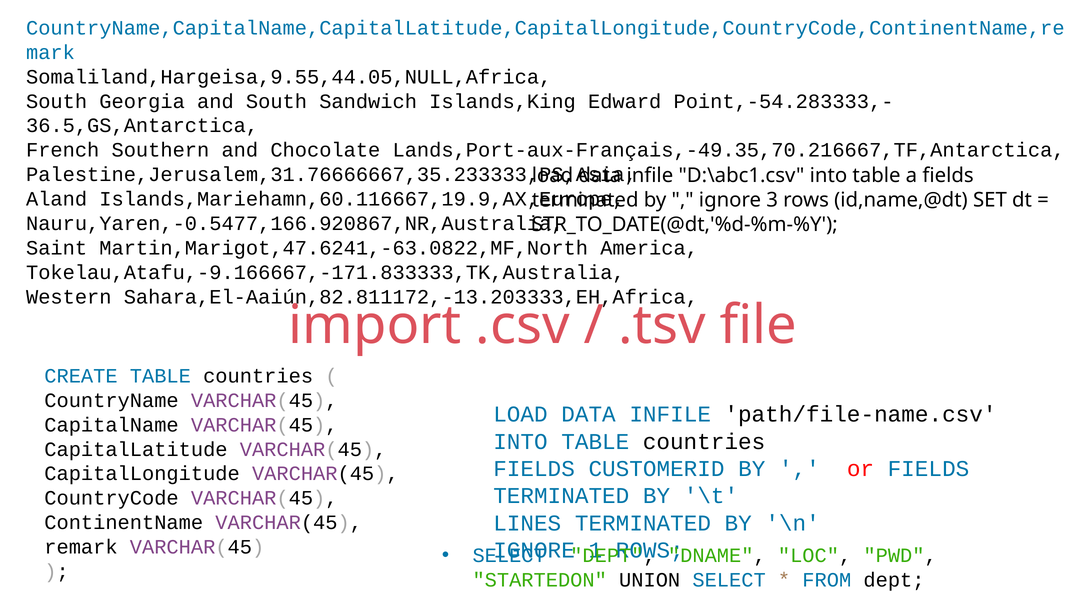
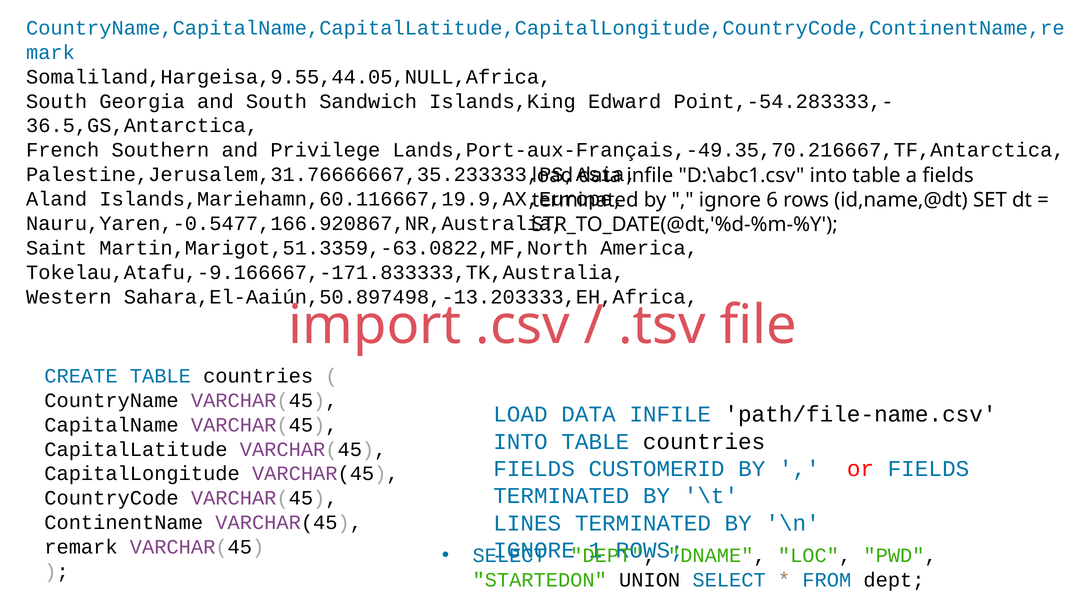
Chocolate: Chocolate -> Privilege
3: 3 -> 6
Martin,Marigot,47.6241,-63.0822,MF,North: Martin,Marigot,47.6241,-63.0822,MF,North -> Martin,Marigot,51.3359,-63.0822,MF,North
Sahara,El-Aaiún,82.811172,-13.203333,EH,Africa: Sahara,El-Aaiún,82.811172,-13.203333,EH,Africa -> Sahara,El-Aaiún,50.897498,-13.203333,EH,Africa
